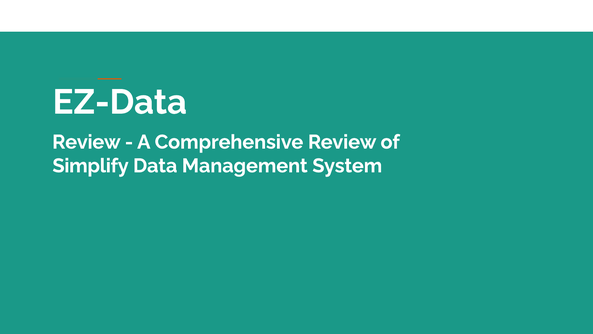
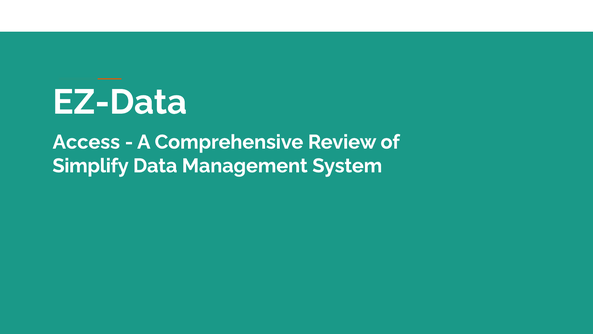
Review at (86, 142): Review -> Access
